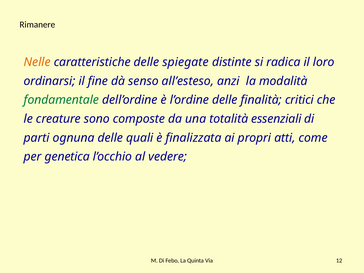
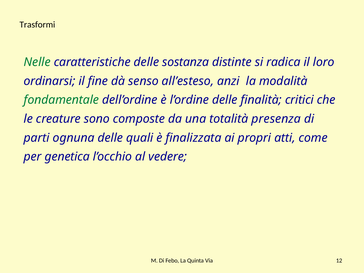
Rimanere: Rimanere -> Trasformi
Nelle colour: orange -> green
spiegate: spiegate -> sostanza
essenziali: essenziali -> presenza
